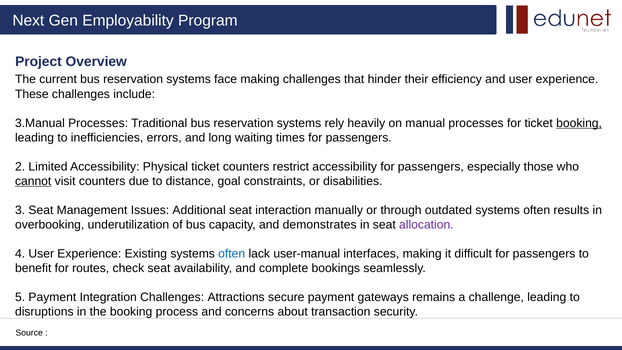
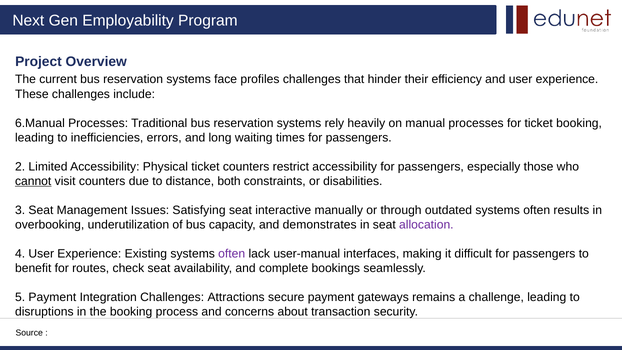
face making: making -> profiles
3.Manual: 3.Manual -> 6.Manual
booking at (579, 123) underline: present -> none
goal: goal -> both
Additional: Additional -> Satisfying
interaction: interaction -> interactive
often at (232, 254) colour: blue -> purple
